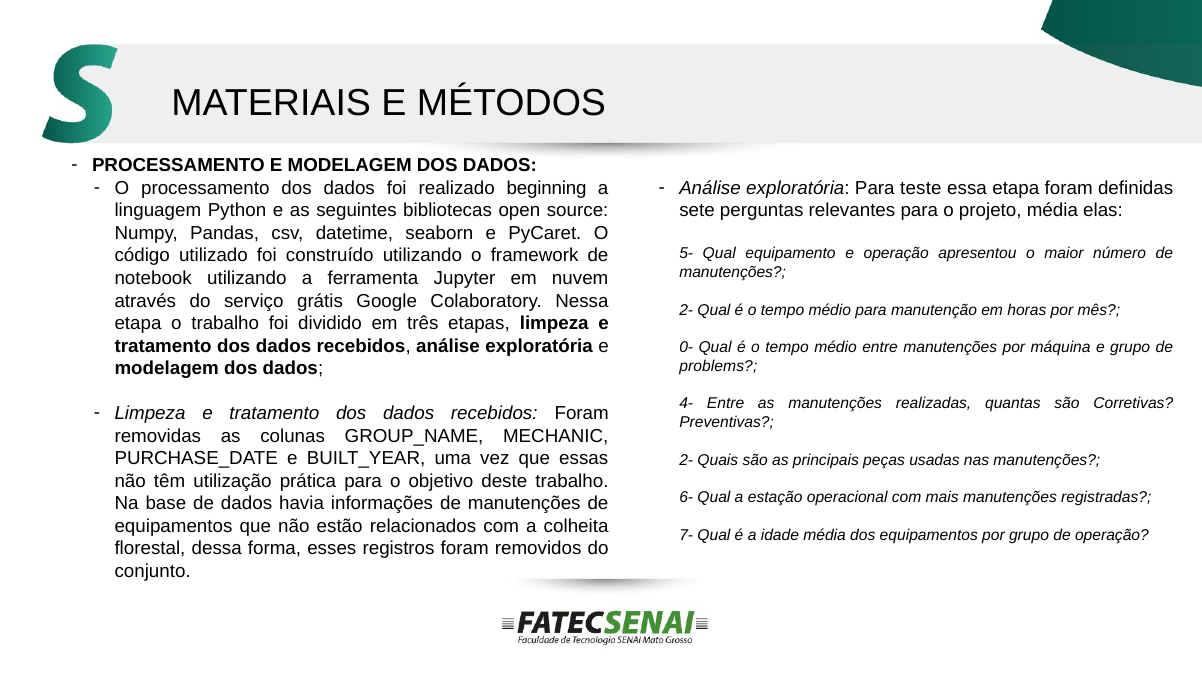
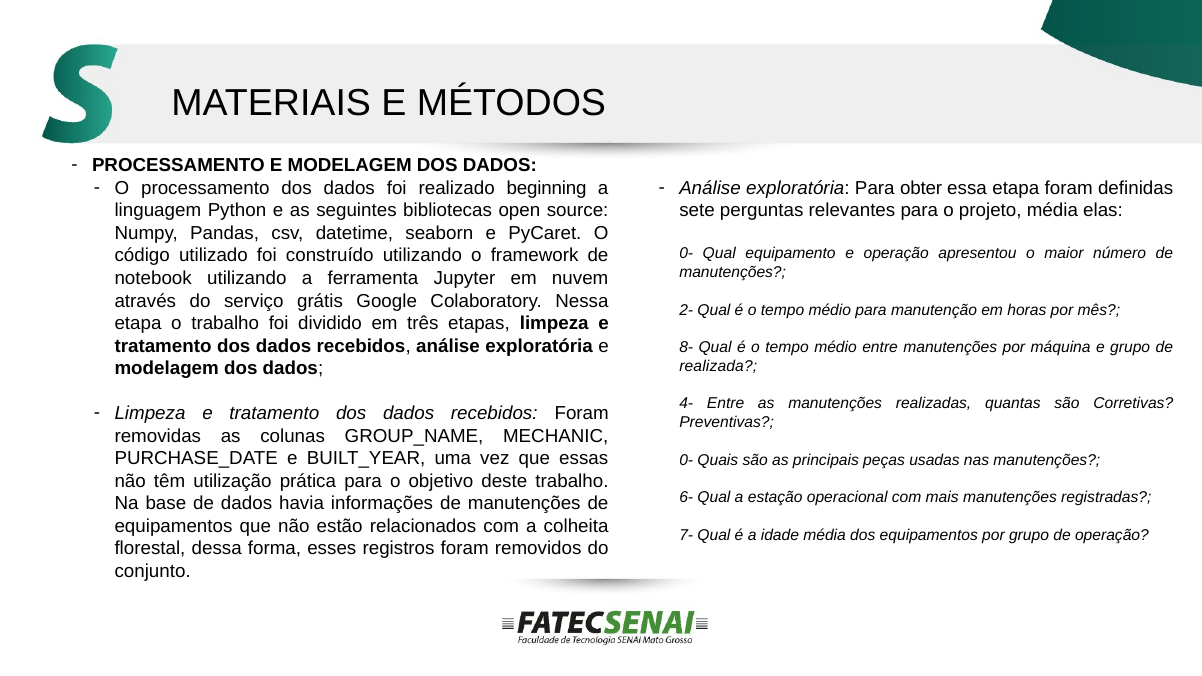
teste: teste -> obter
5- at (686, 254): 5- -> 0-
0-: 0- -> 8-
problems: problems -> realizada
2- at (686, 460): 2- -> 0-
